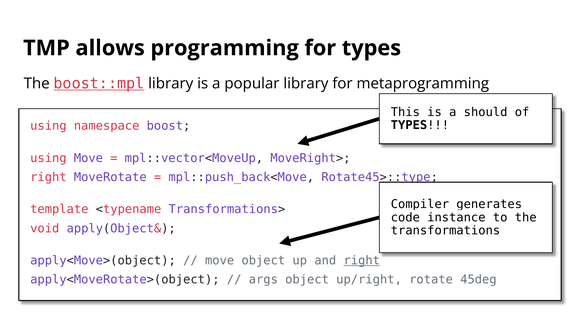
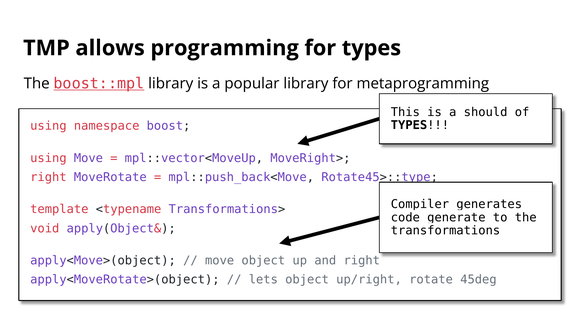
instance: instance -> generate
right at (362, 261) underline: present -> none
args: args -> lets
